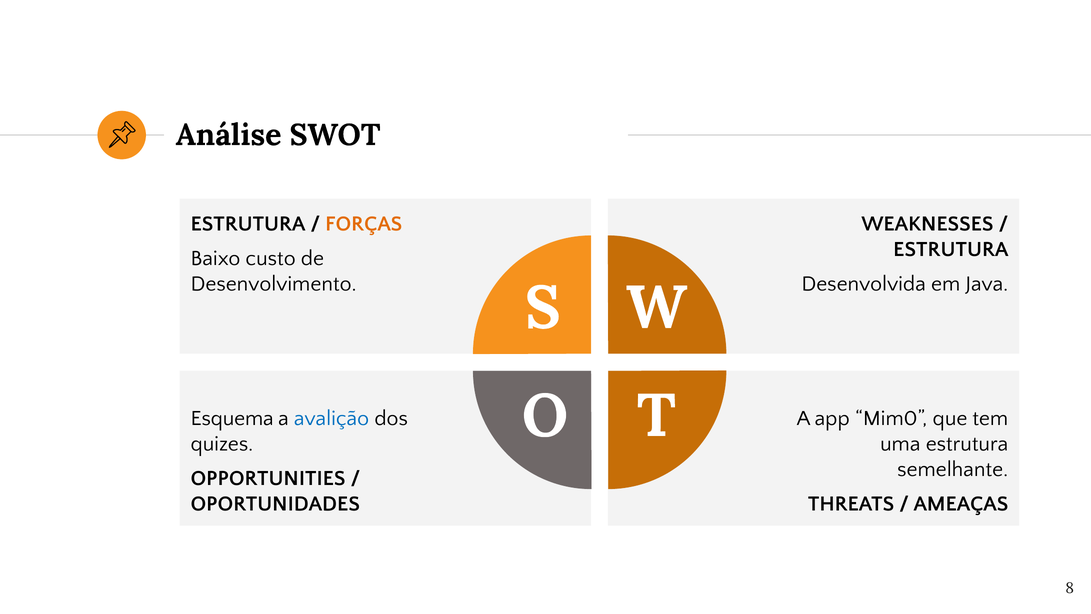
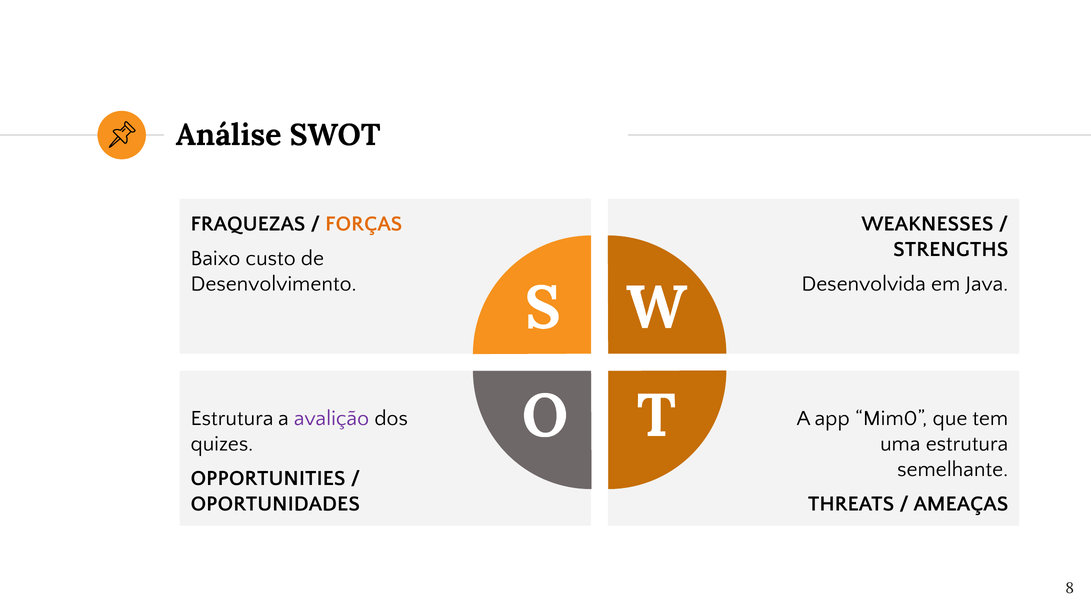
ESTRUTURA at (248, 224): ESTRUTURA -> FRAQUEZAS
ESTRUTURA at (951, 249): ESTRUTURA -> STRENGTHS
Esquema at (232, 418): Esquema -> Estrutura
avalição colour: blue -> purple
